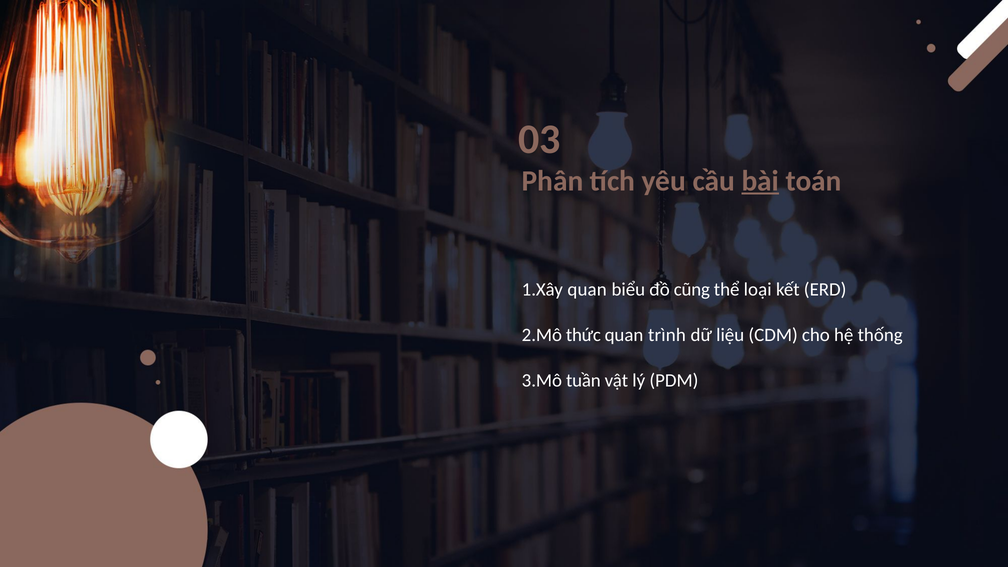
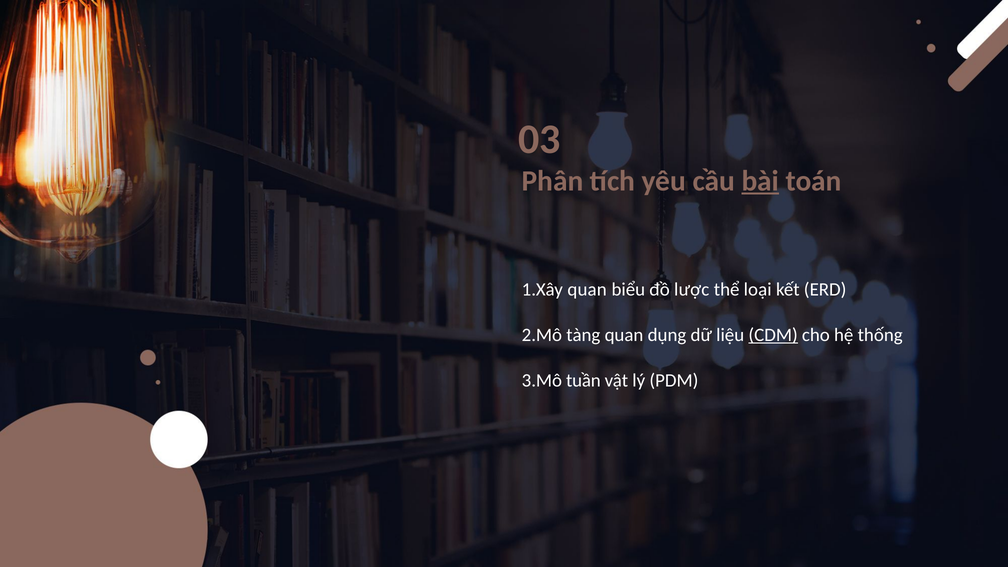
cũng: cũng -> lược
thức: thức -> tàng
trình: trình -> dụng
CDM underline: none -> present
